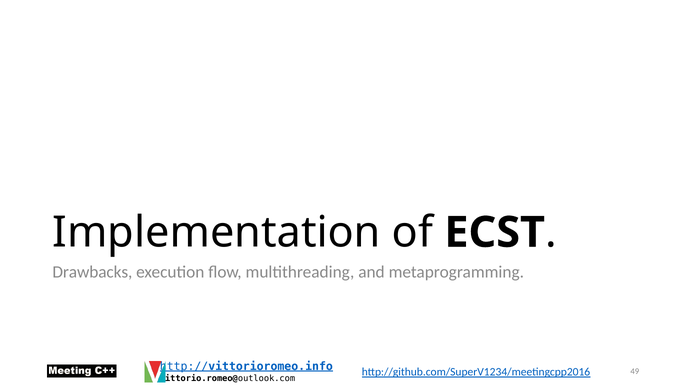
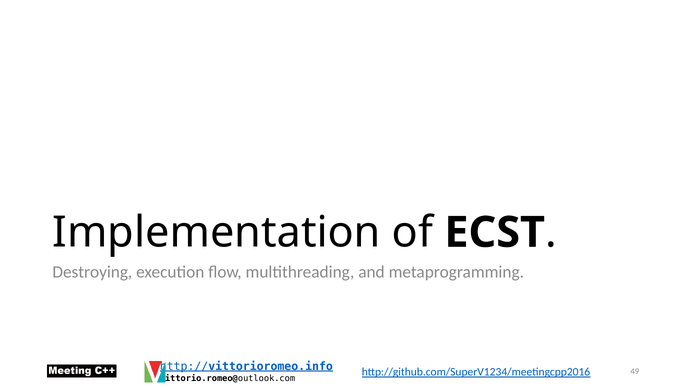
Drawbacks: Drawbacks -> Destroying
